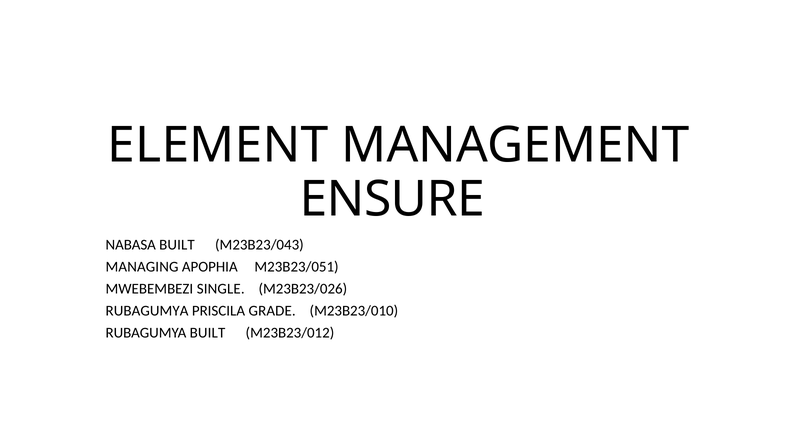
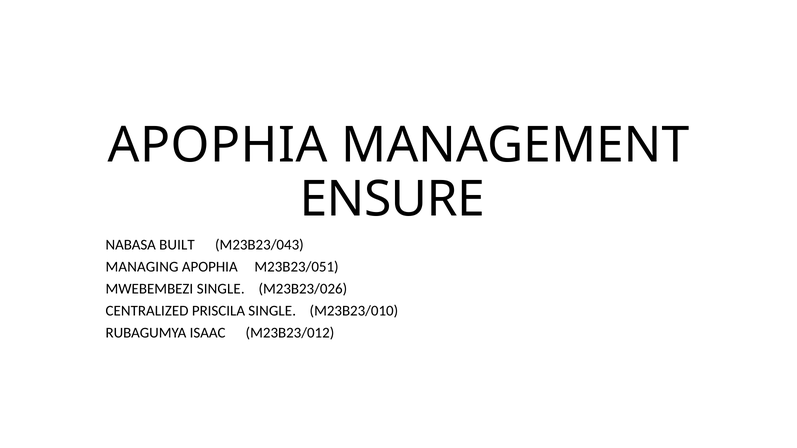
ELEMENT at (218, 145): ELEMENT -> APOPHIA
RUBAGUMYA at (147, 311): RUBAGUMYA -> CENTRALIZED
PRISCILA GRADE: GRADE -> SINGLE
RUBAGUMYA BUILT: BUILT -> ISAAC
